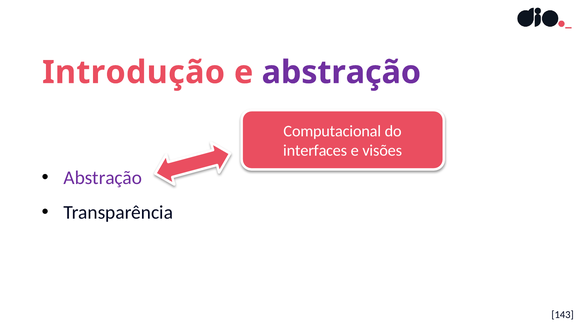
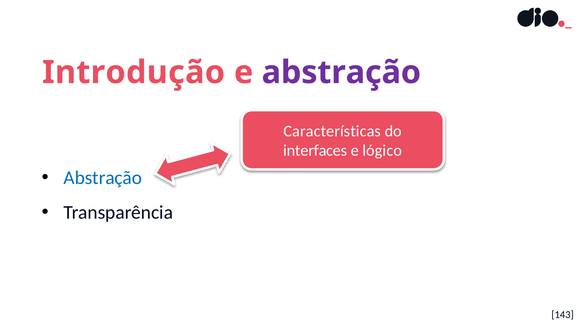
Computacional: Computacional -> Características
visões: visões -> lógico
Abstração at (103, 178) colour: purple -> blue
